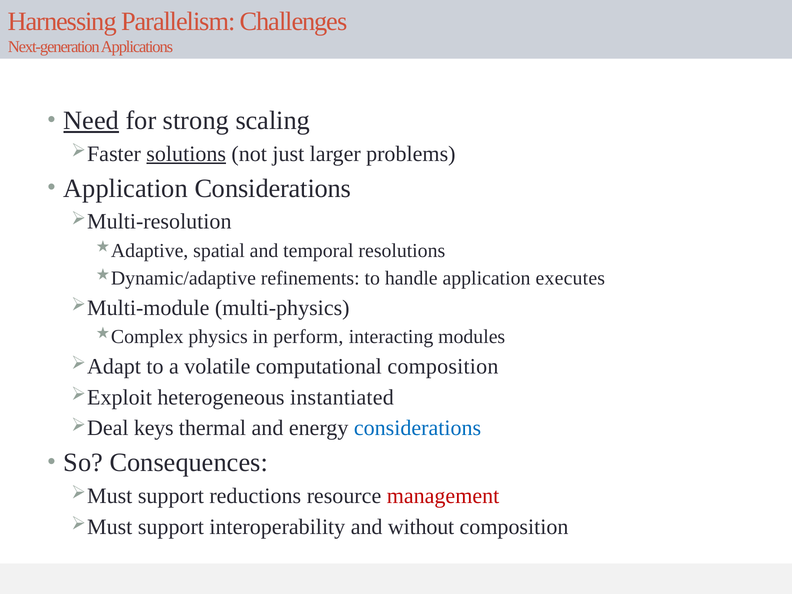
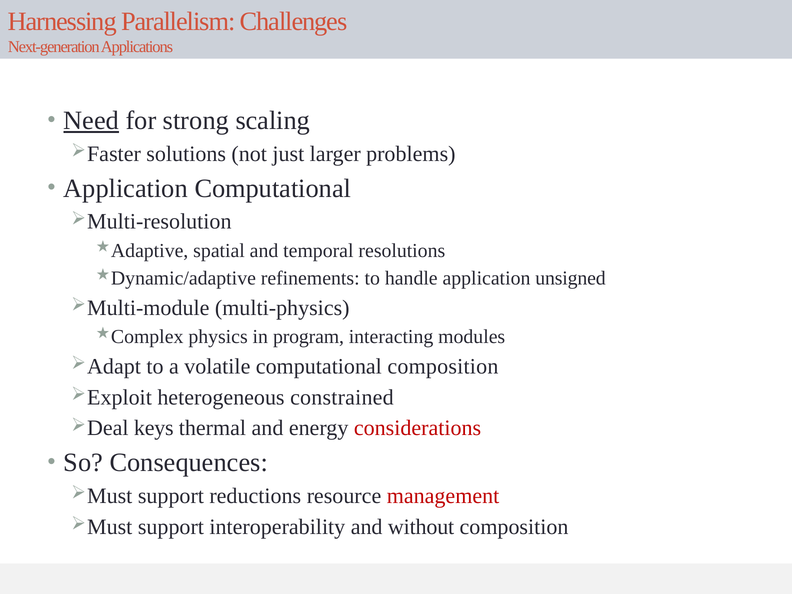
solutions underline: present -> none
Application Considerations: Considerations -> Computational
executes: executes -> unsigned
perform: perform -> program
instantiated: instantiated -> constrained
considerations at (418, 428) colour: blue -> red
